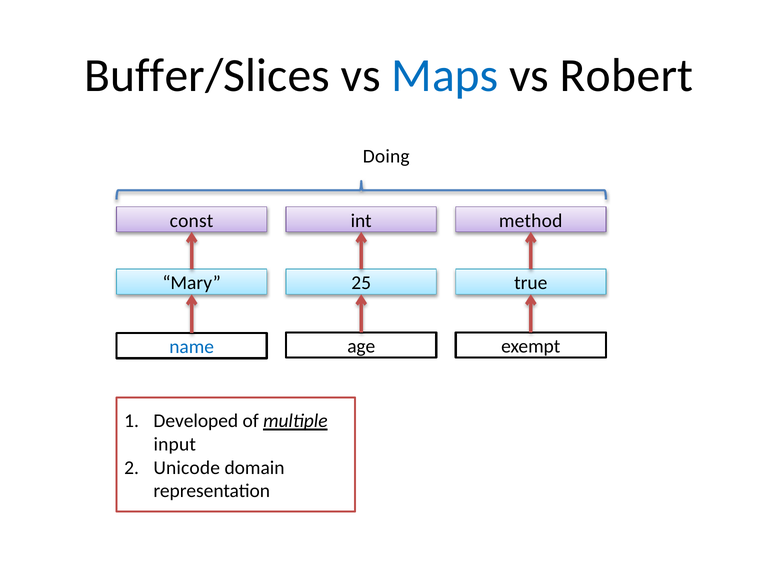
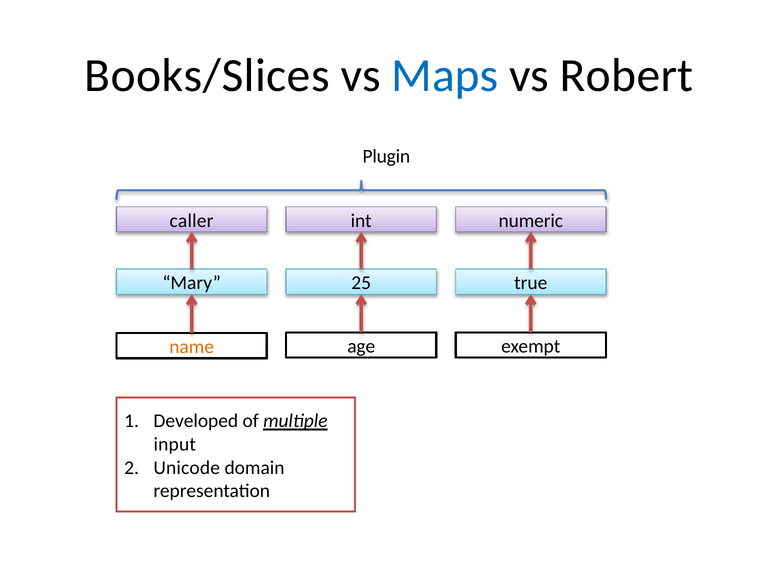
Buffer/Slices: Buffer/Slices -> Books/Slices
Doing: Doing -> Plugin
const: const -> caller
method: method -> numeric
name colour: blue -> orange
